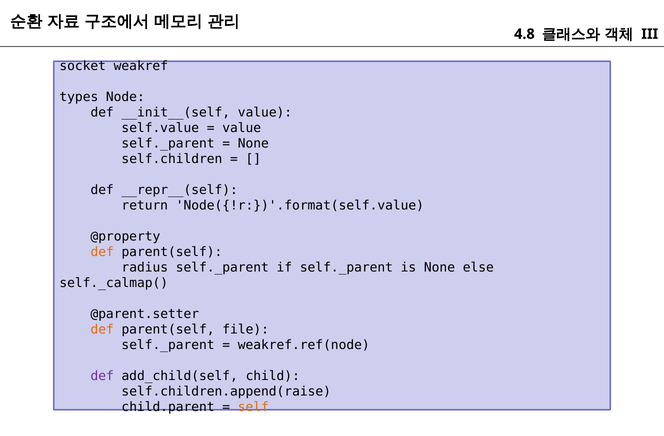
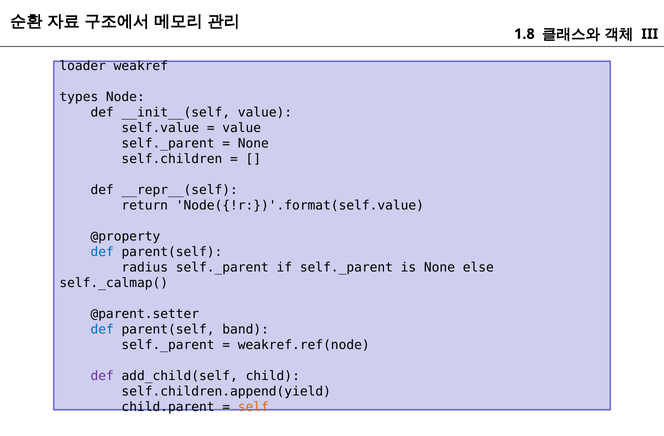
4.8: 4.8 -> 1.8
socket: socket -> loader
def at (102, 252) colour: orange -> blue
def at (102, 329) colour: orange -> blue
file: file -> band
self.children.append(raise: self.children.append(raise -> self.children.append(yield
